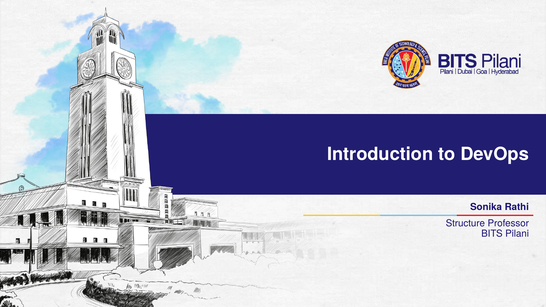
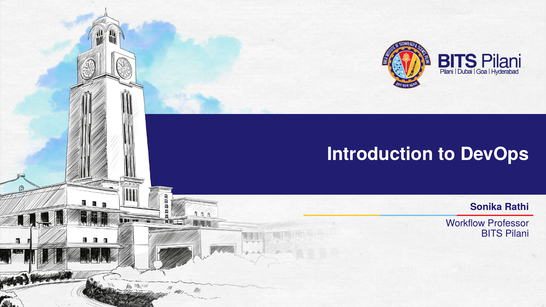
Structure: Structure -> Workflow
